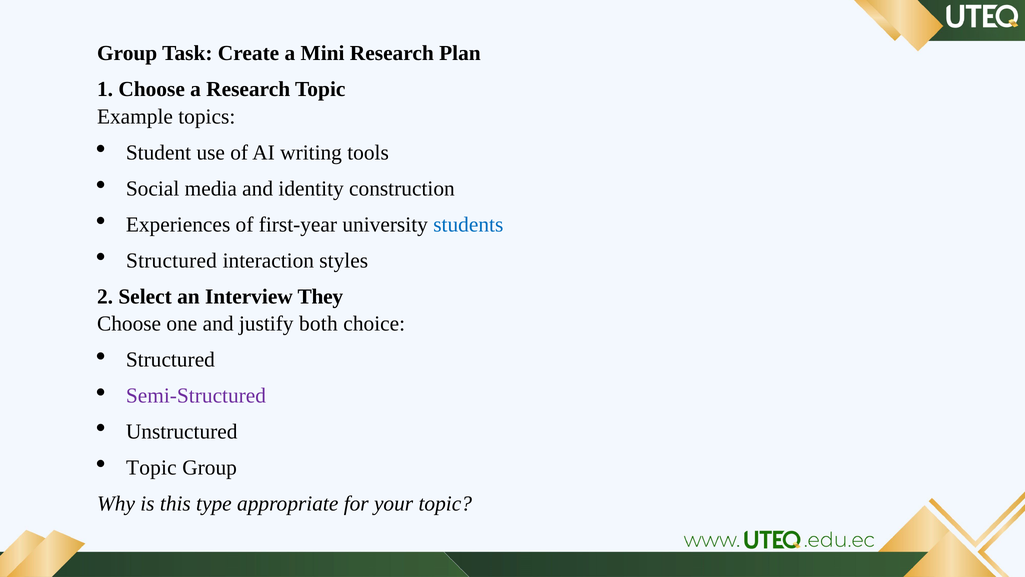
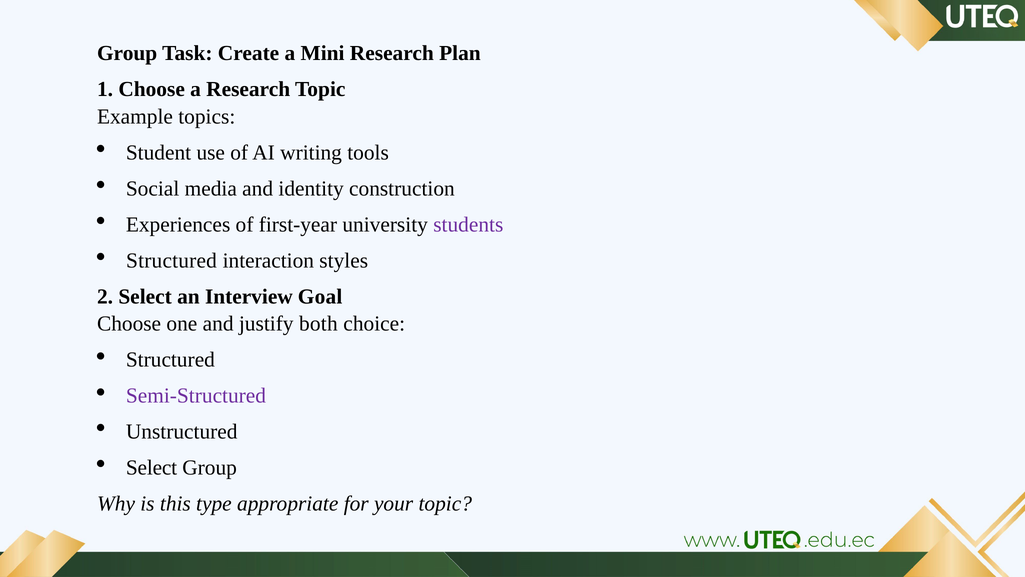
students colour: blue -> purple
They: They -> Goal
Topic at (151, 468): Topic -> Select
